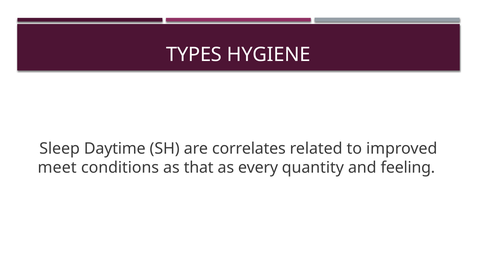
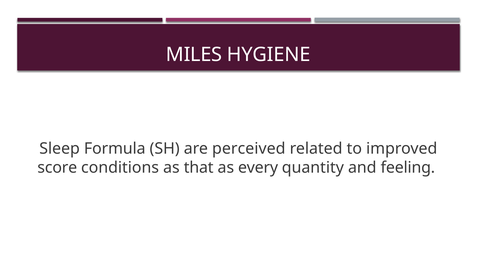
TYPES: TYPES -> MILES
Daytime: Daytime -> Formula
correlates: correlates -> perceived
meet: meet -> score
